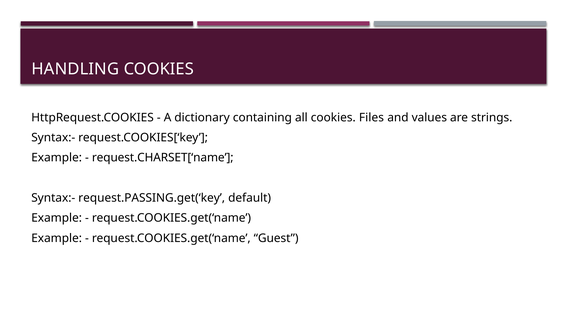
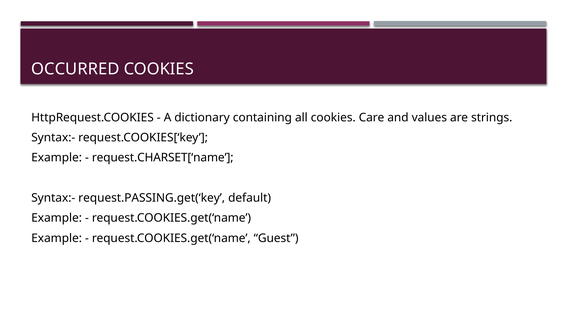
HANDLING: HANDLING -> OCCURRED
Files: Files -> Care
